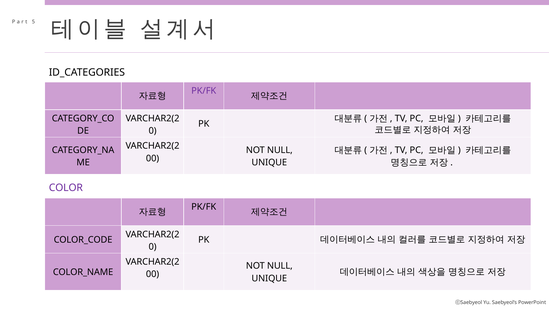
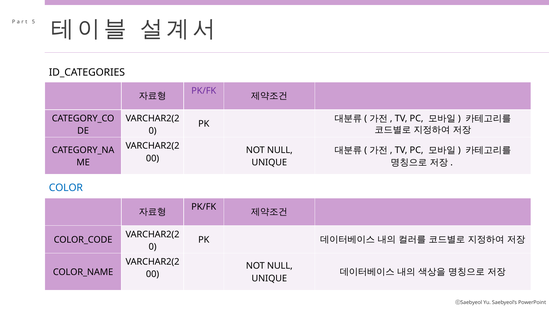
COLOR colour: purple -> blue
